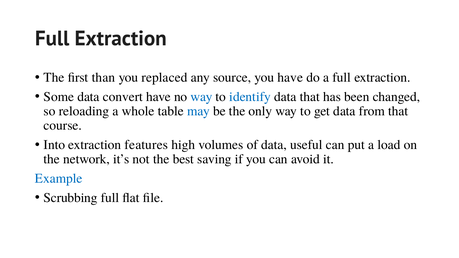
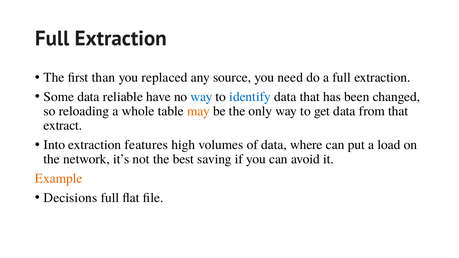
you have: have -> need
convert: convert -> reliable
may colour: blue -> orange
course: course -> extract
useful: useful -> where
Example colour: blue -> orange
Scrubbing: Scrubbing -> Decisions
